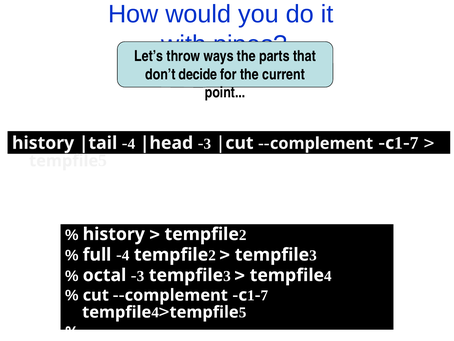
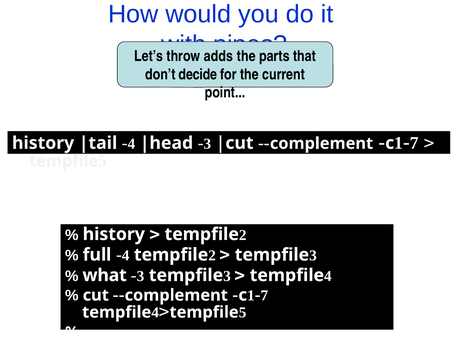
ways: ways -> adds
octal: octal -> what
